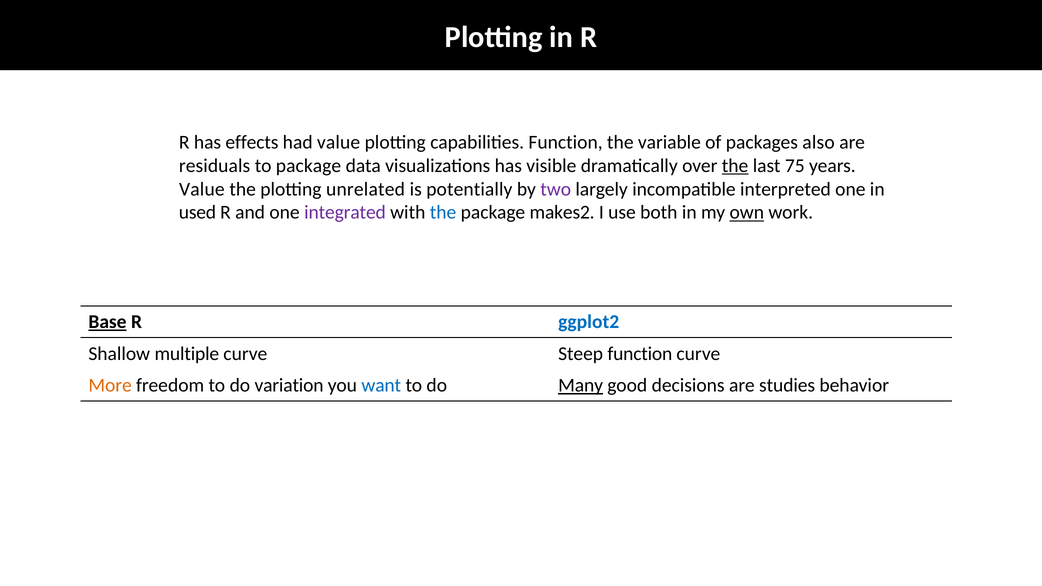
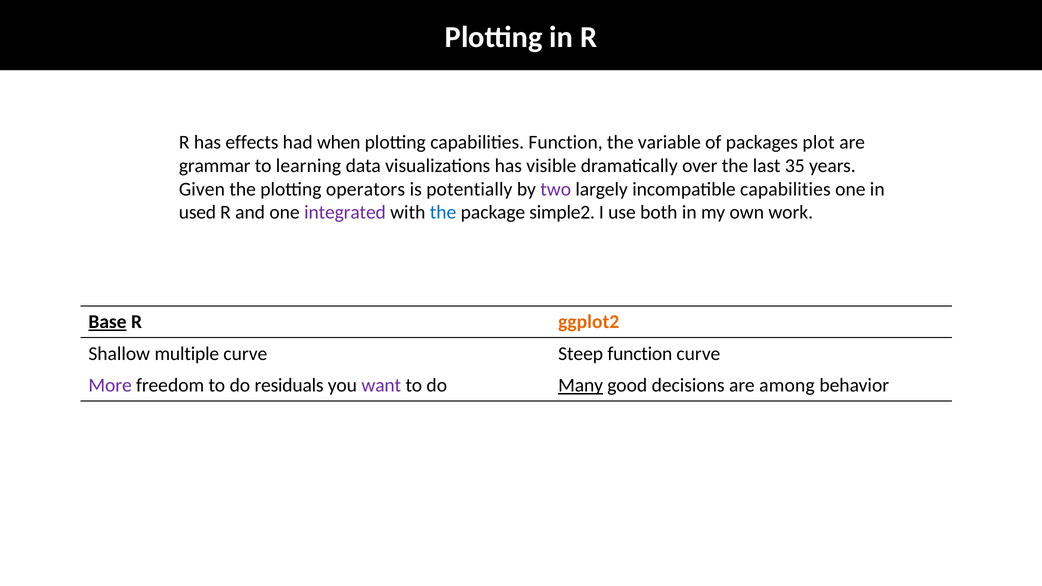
had value: value -> when
also: also -> plot
residuals: residuals -> grammar
to package: package -> learning
the at (735, 166) underline: present -> none
75: 75 -> 35
Value at (202, 189): Value -> Given
unrelated: unrelated -> operators
incompatible interpreted: interpreted -> capabilities
makes2: makes2 -> simple2
own underline: present -> none
ggplot2 colour: blue -> orange
More colour: orange -> purple
variation: variation -> residuals
want colour: blue -> purple
studies: studies -> among
